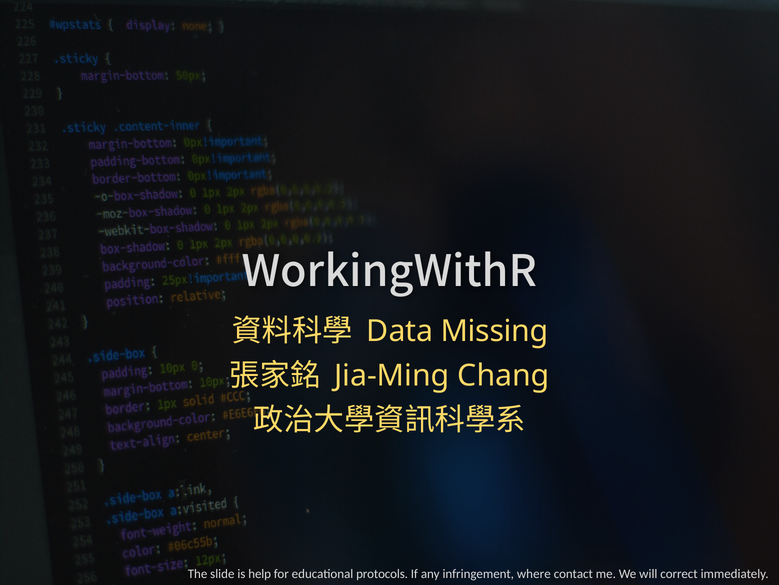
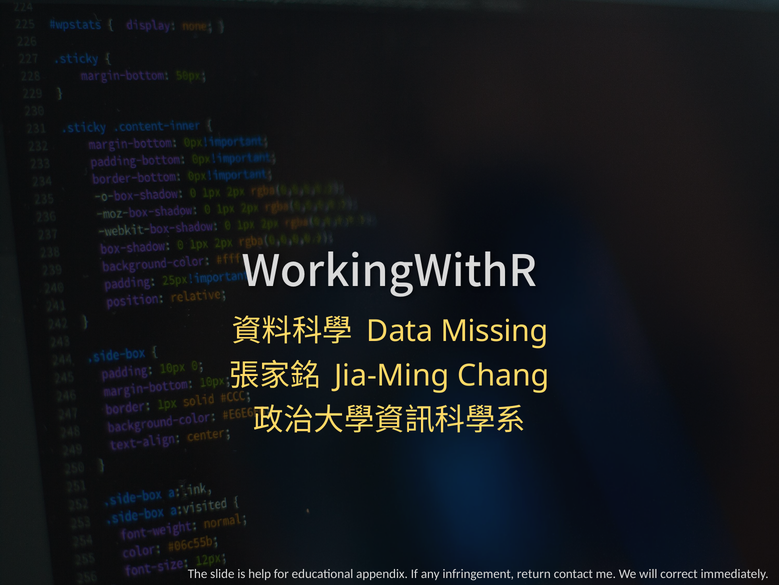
protocols: protocols -> appendix
where: where -> return
